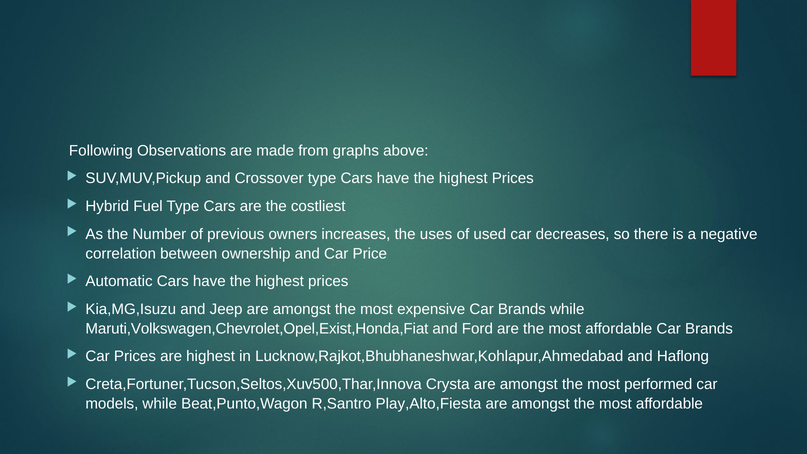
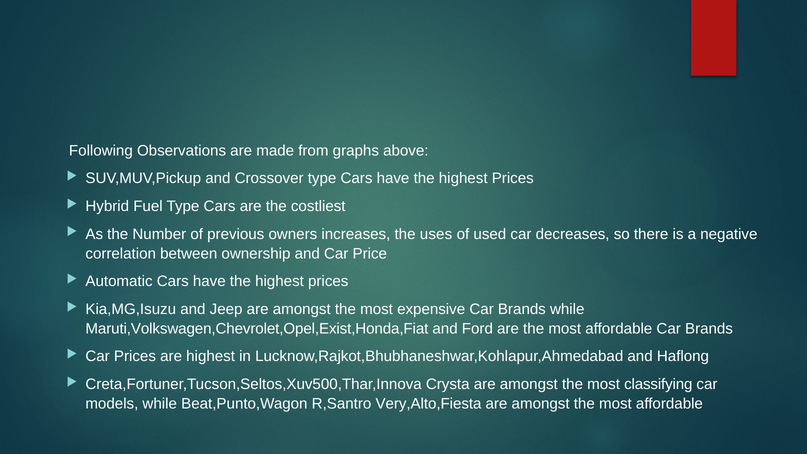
performed: performed -> classifying
Play,Alto,Fiesta: Play,Alto,Fiesta -> Very,Alto,Fiesta
